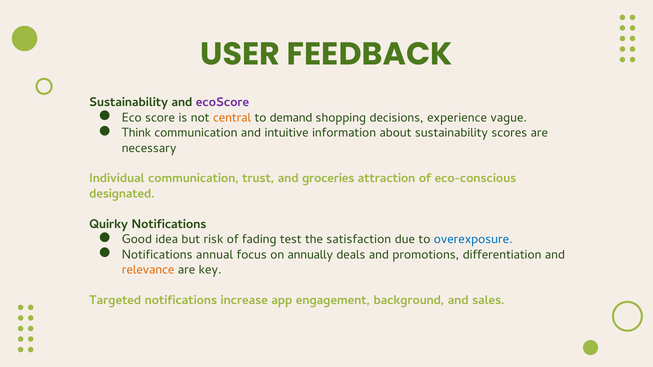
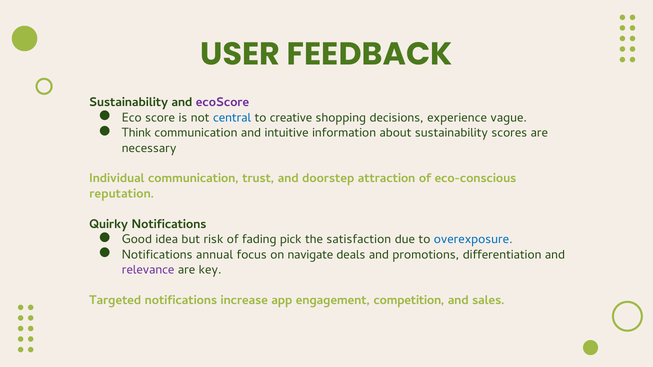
central colour: orange -> blue
demand: demand -> creative
groceries: groceries -> doorstep
designated: designated -> reputation
test: test -> pick
annually: annually -> navigate
relevance colour: orange -> purple
background: background -> competition
